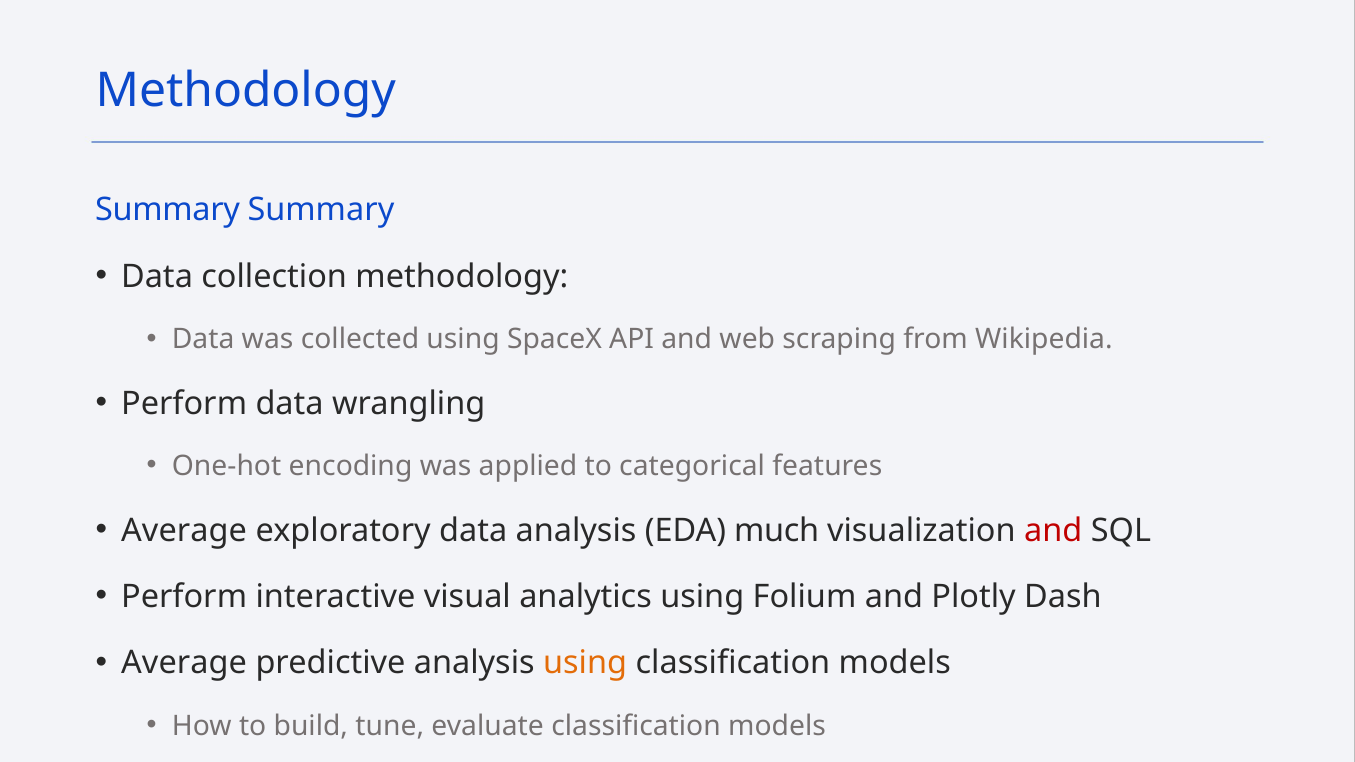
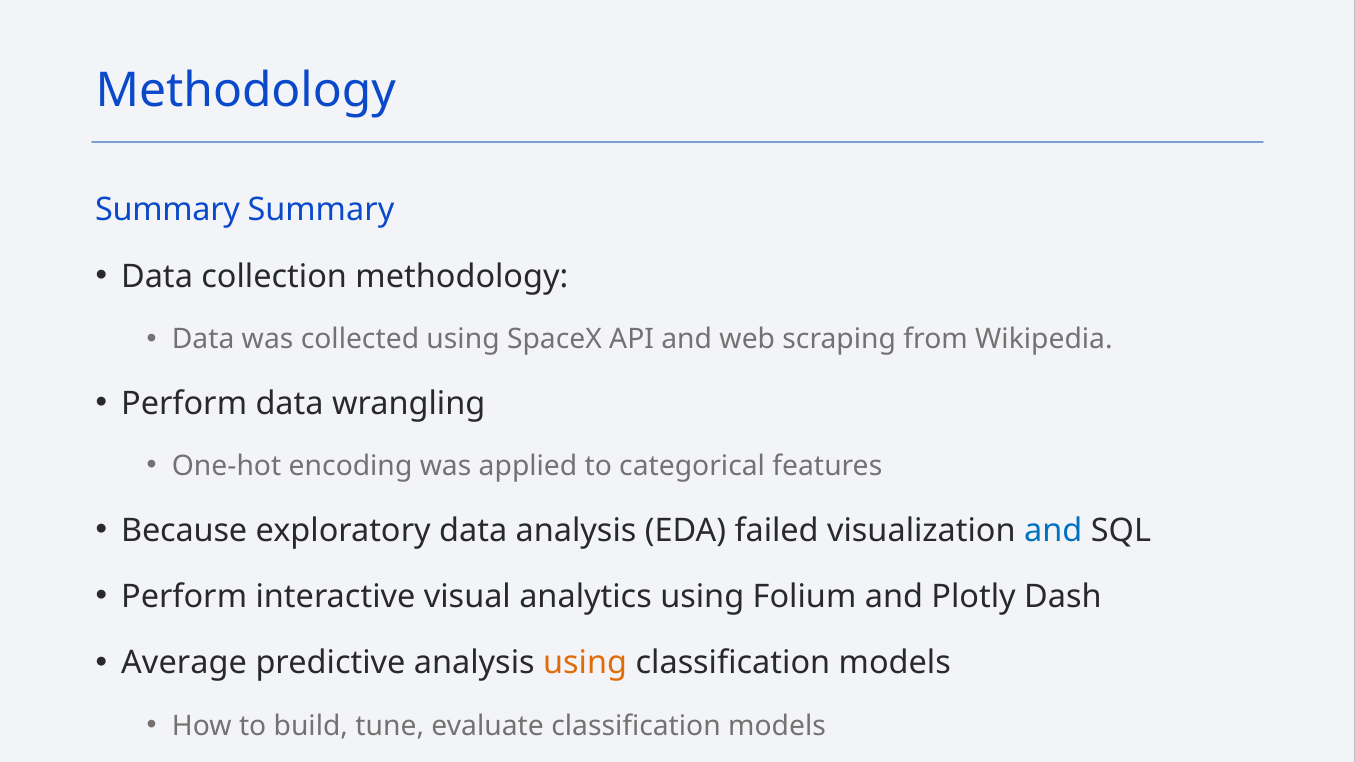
Average at (184, 530): Average -> Because
much: much -> failed
and at (1053, 530) colour: red -> blue
